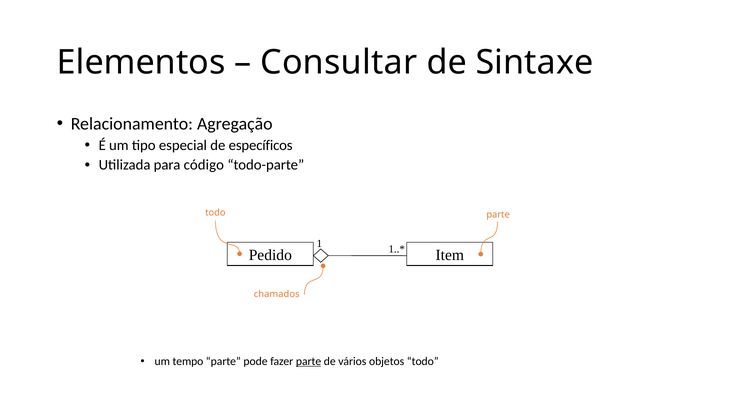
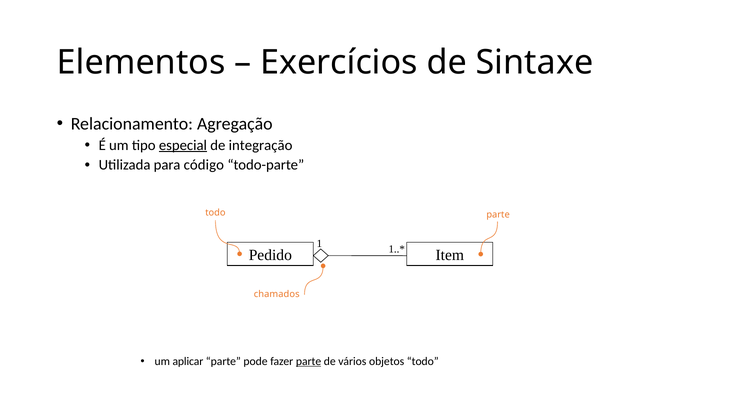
Consultar: Consultar -> Exercícios
especial underline: none -> present
específicos: específicos -> integração
tempo: tempo -> aplicar
